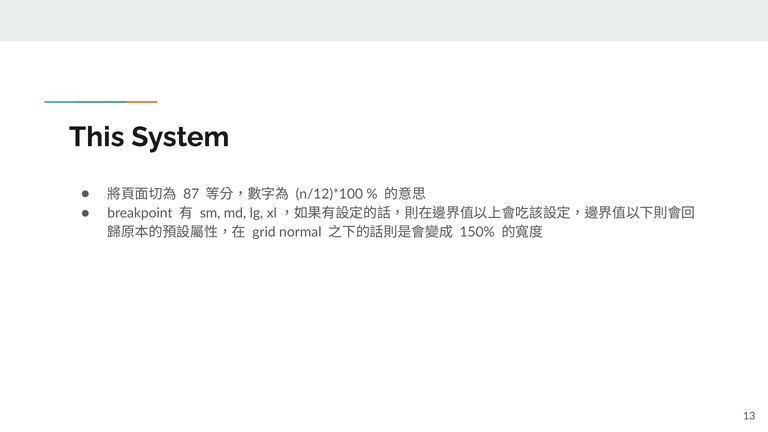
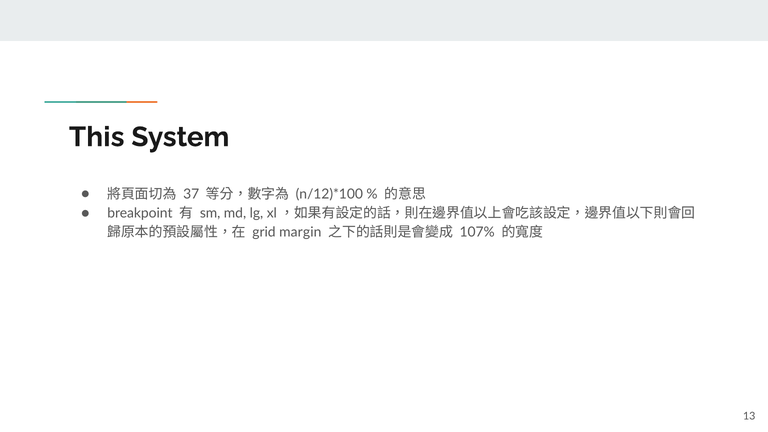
87: 87 -> 37
normal: normal -> margin
150%: 150% -> 107%
